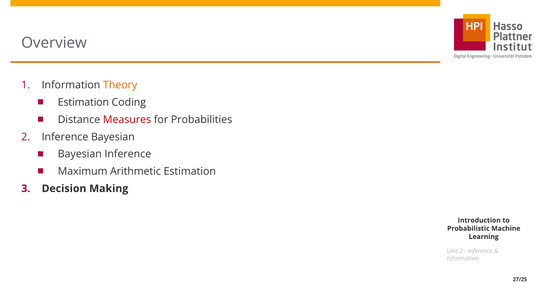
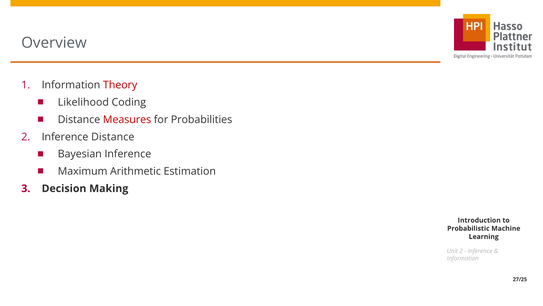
Theory colour: orange -> red
Estimation at (83, 102): Estimation -> Likelihood
Inference Bayesian: Bayesian -> Distance
